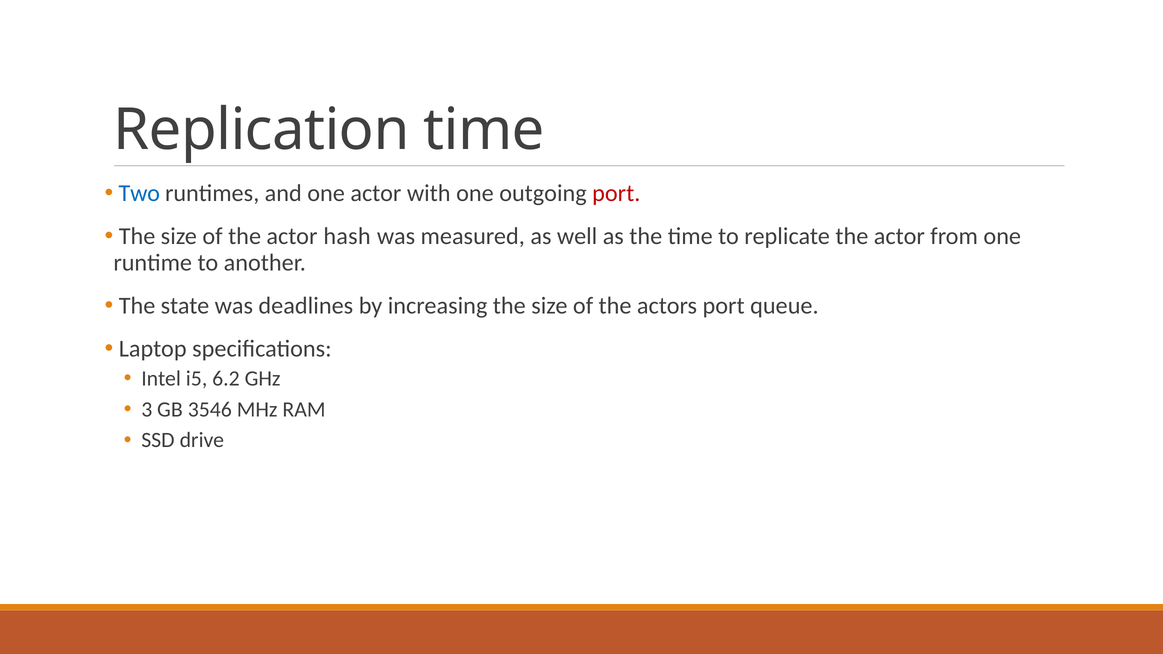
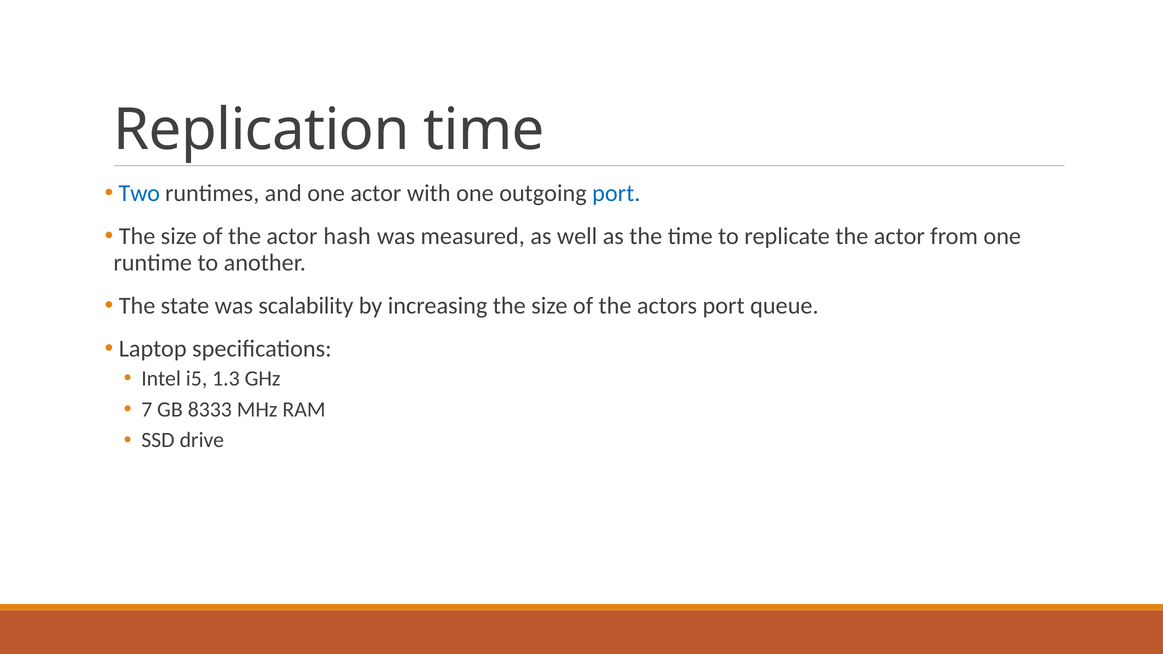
port at (616, 193) colour: red -> blue
deadlines: deadlines -> scalability
6.2: 6.2 -> 1.3
3: 3 -> 7
3546: 3546 -> 8333
